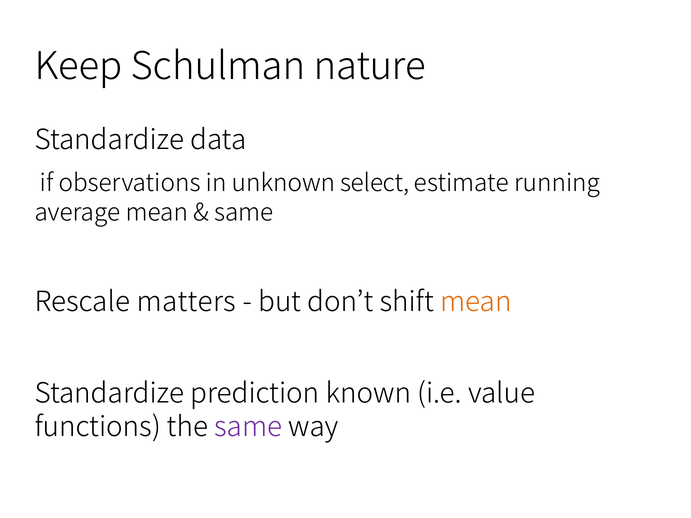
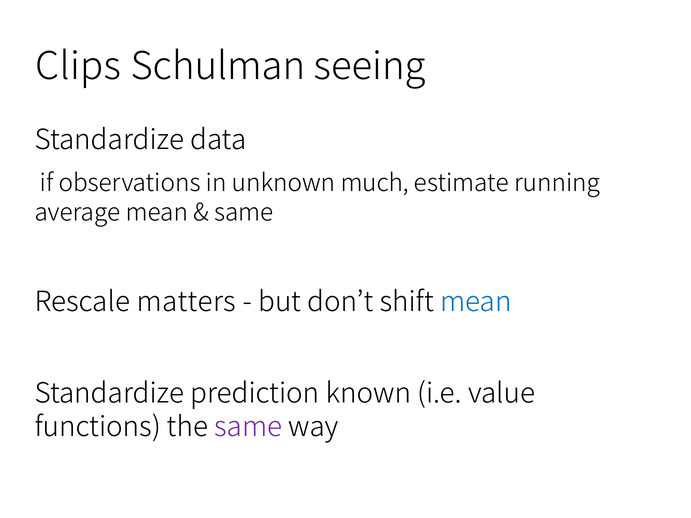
Keep: Keep -> Clips
nature: nature -> seeing
select: select -> much
mean at (476, 302) colour: orange -> blue
